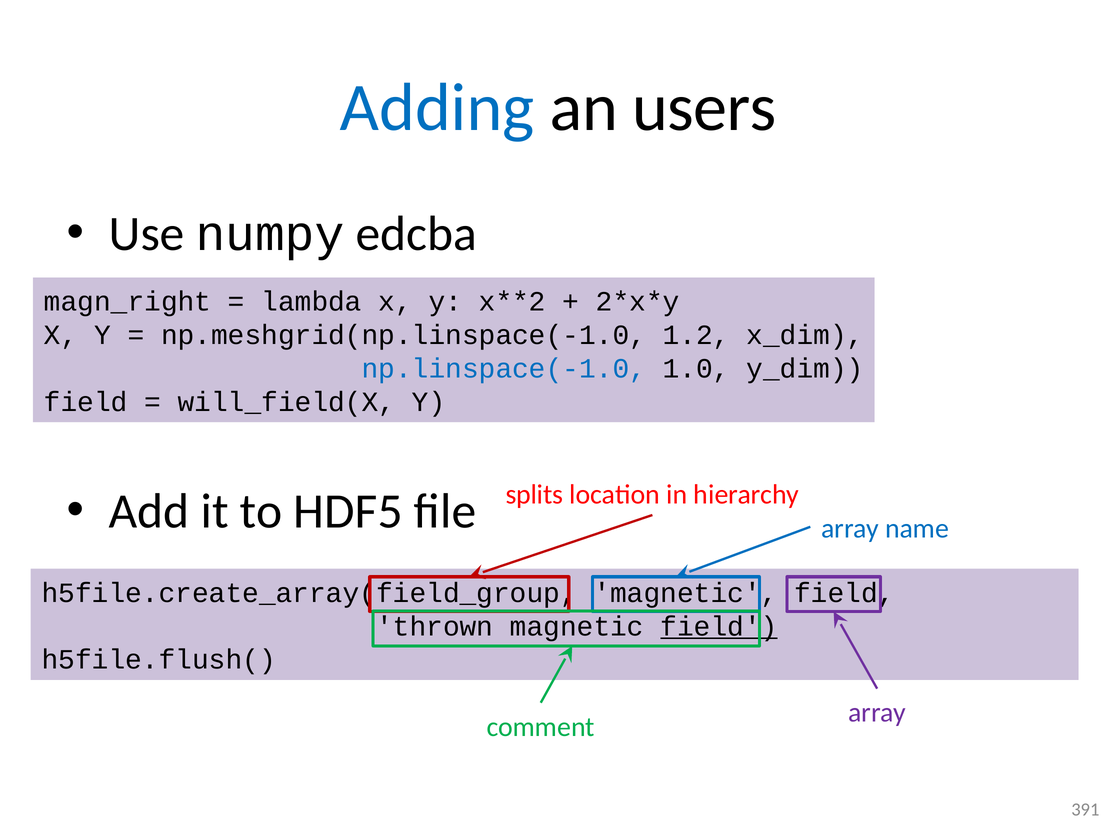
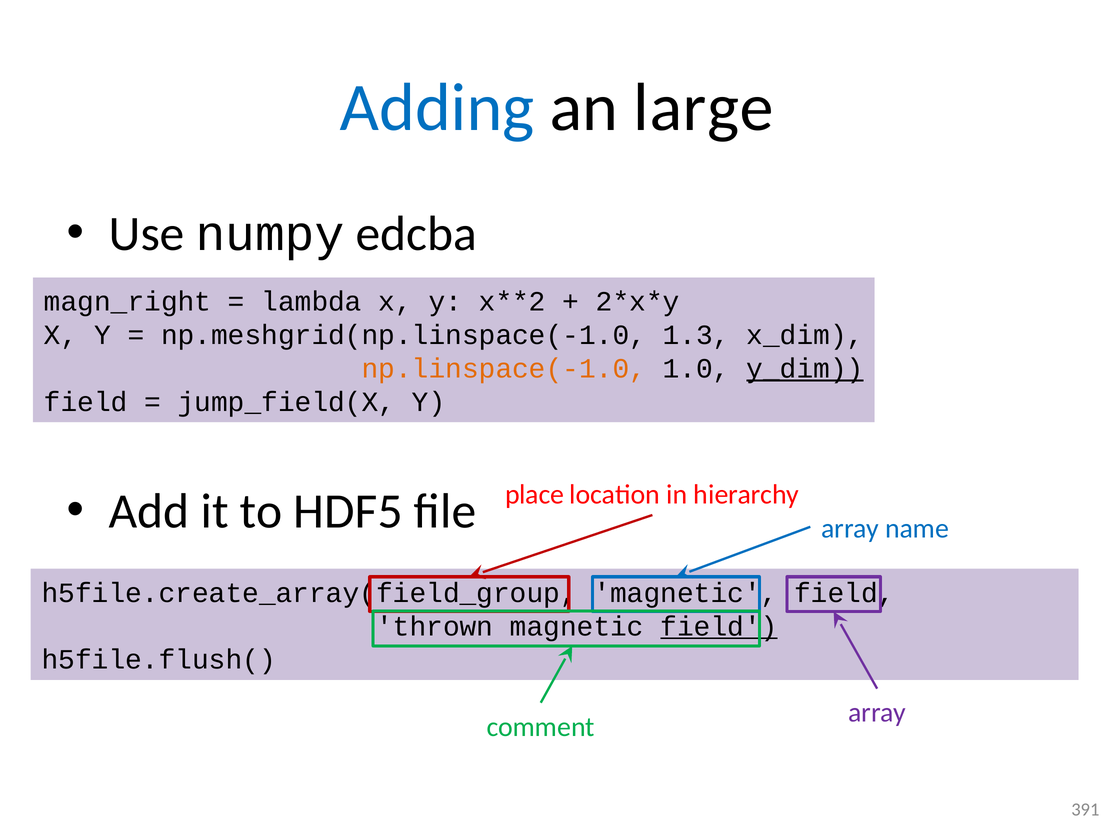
users: users -> large
1.2: 1.2 -> 1.3
np.linspace(-1.0 colour: blue -> orange
y_dim underline: none -> present
will_field(X: will_field(X -> jump_field(X
splits: splits -> place
